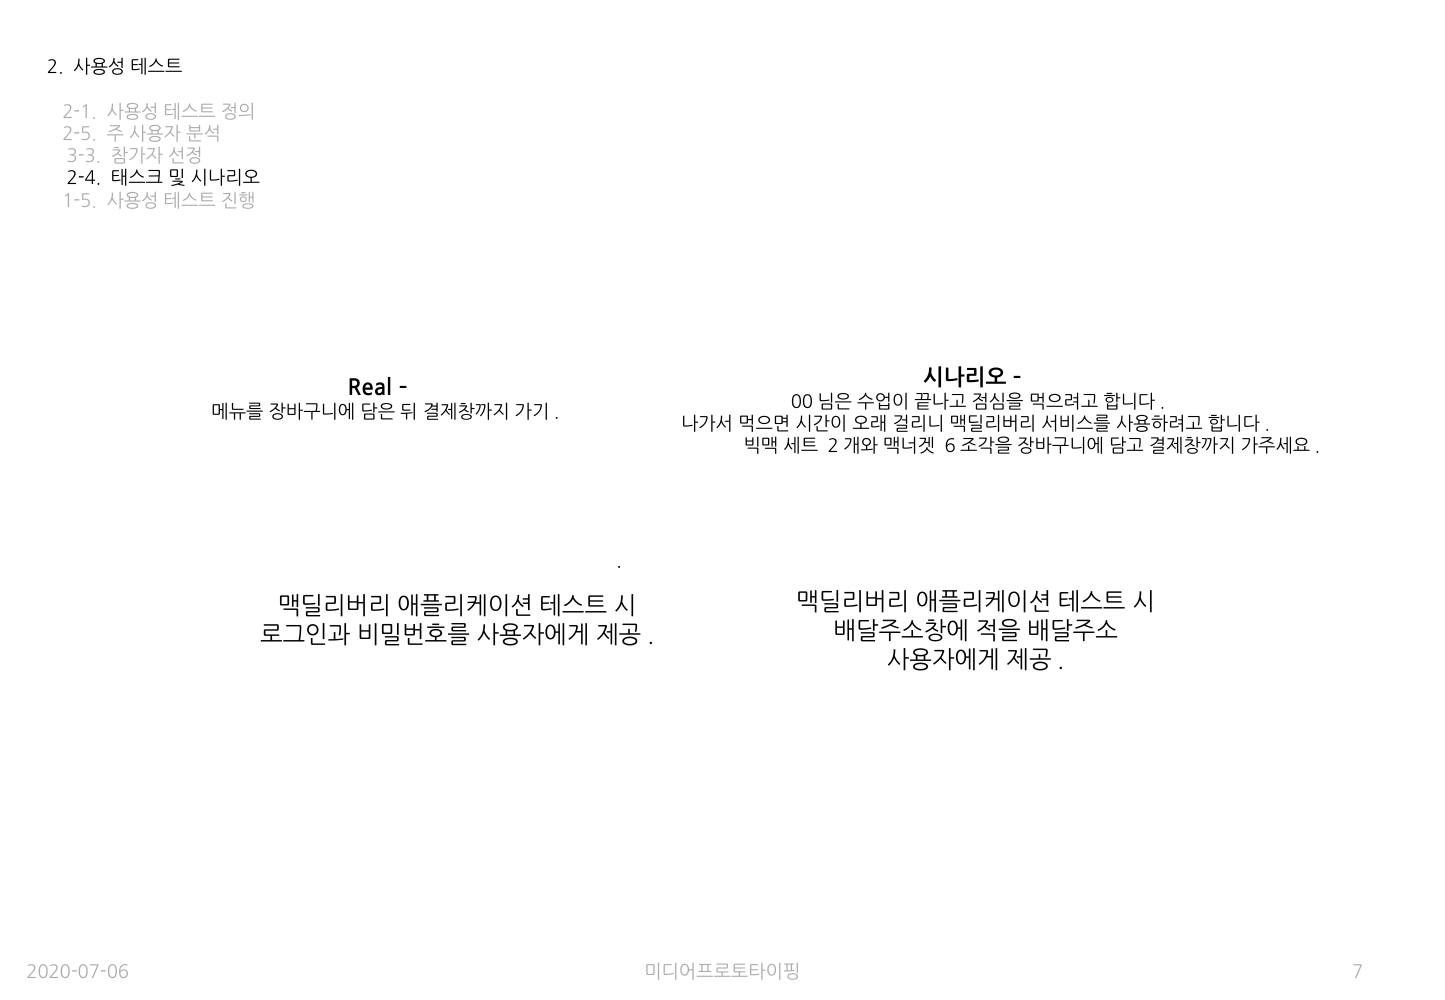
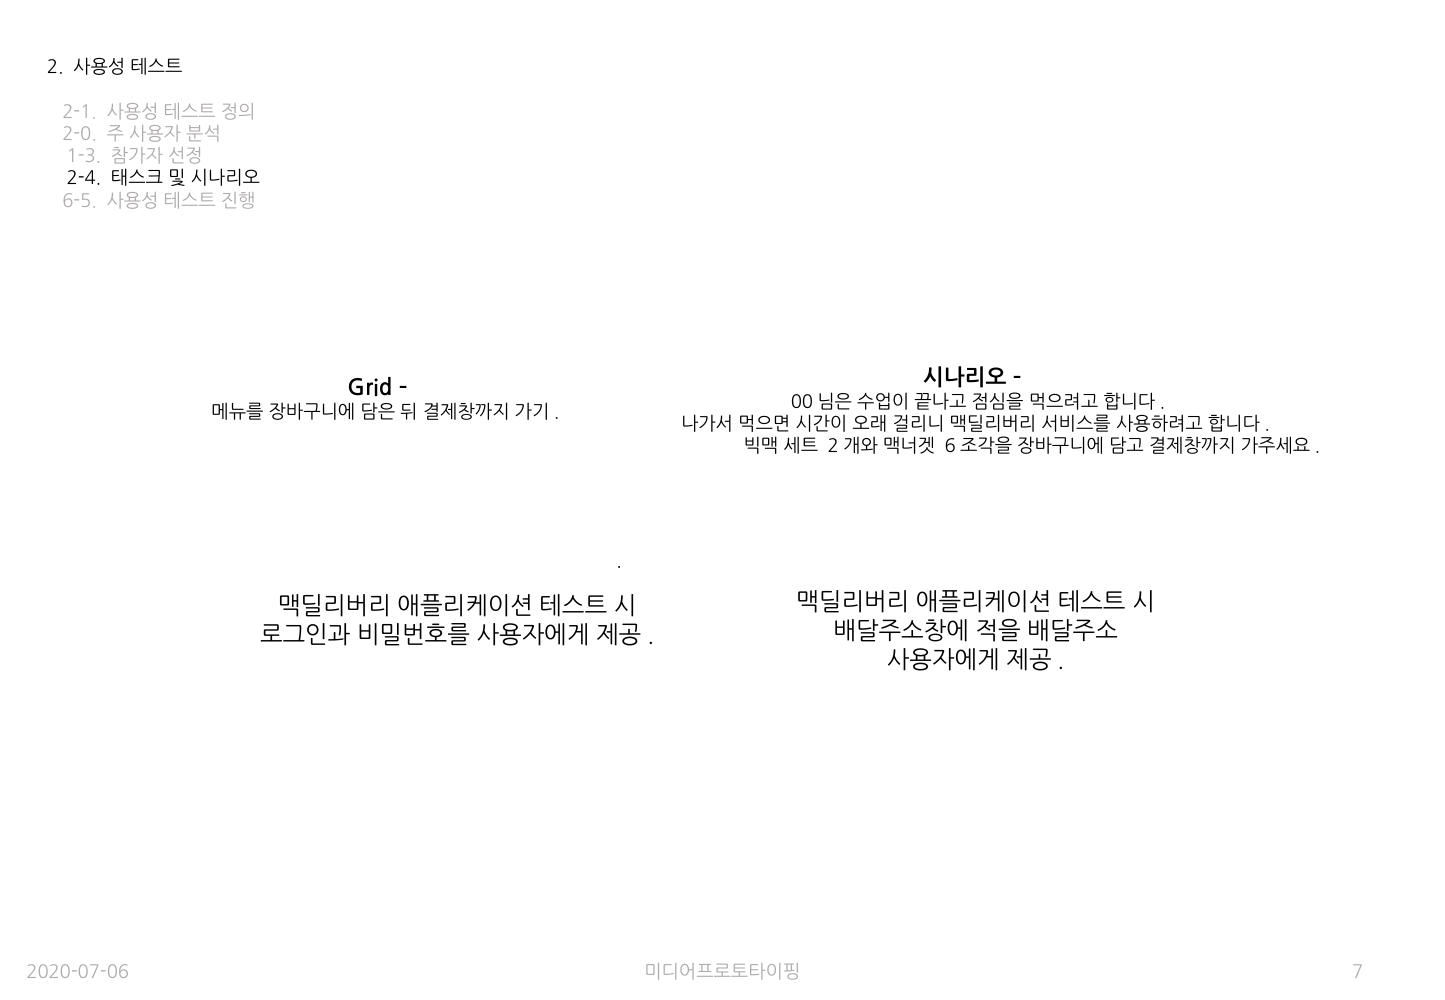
2-5: 2-5 -> 2-0
3-3: 3-3 -> 1-3
1-5: 1-5 -> 6-5
Real: Real -> Grid
